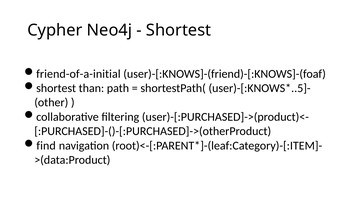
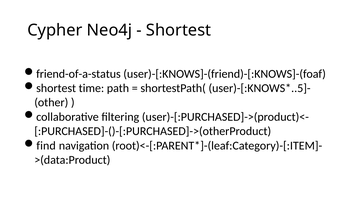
friend-of-a-initial: friend-of-a-initial -> friend-of-a-status
than: than -> time
